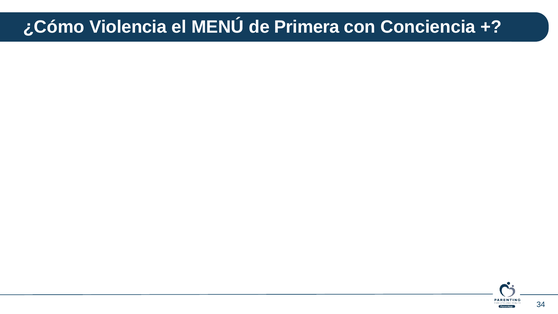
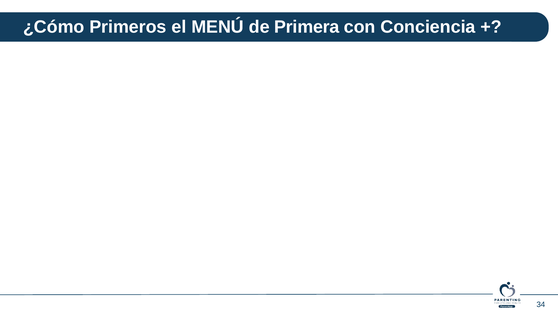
Violencia: Violencia -> Primeros
